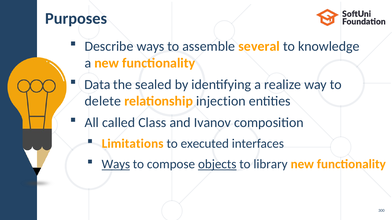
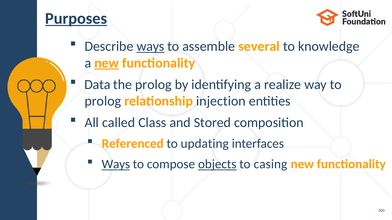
Purposes underline: none -> present
ways at (150, 47) underline: none -> present
new at (107, 63) underline: none -> present
the sealed: sealed -> prolog
delete at (103, 101): delete -> prolog
Ivanov: Ivanov -> Stored
Limitations: Limitations -> Referenced
executed: executed -> updating
library: library -> casing
